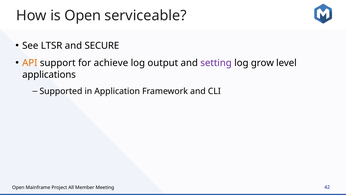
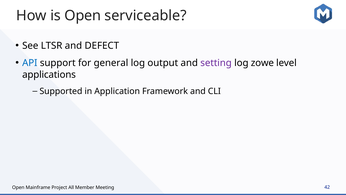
SECURE: SECURE -> DEFECT
API colour: orange -> blue
achieve: achieve -> general
grow: grow -> zowe
